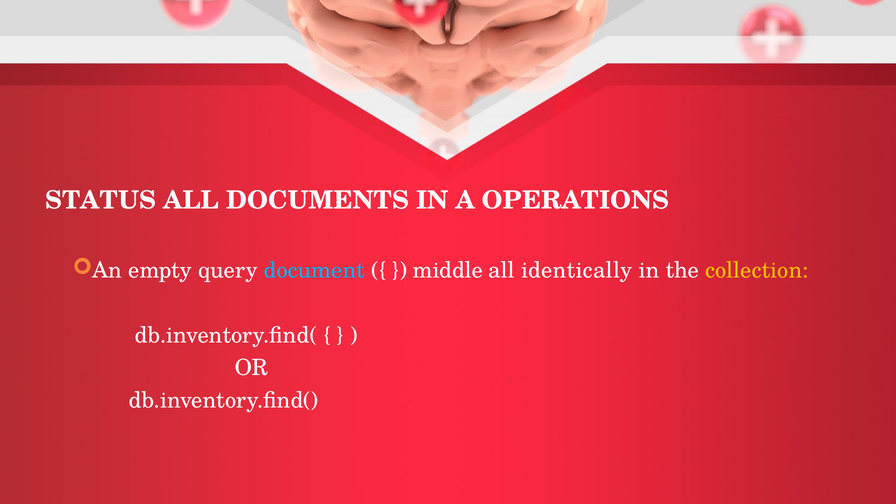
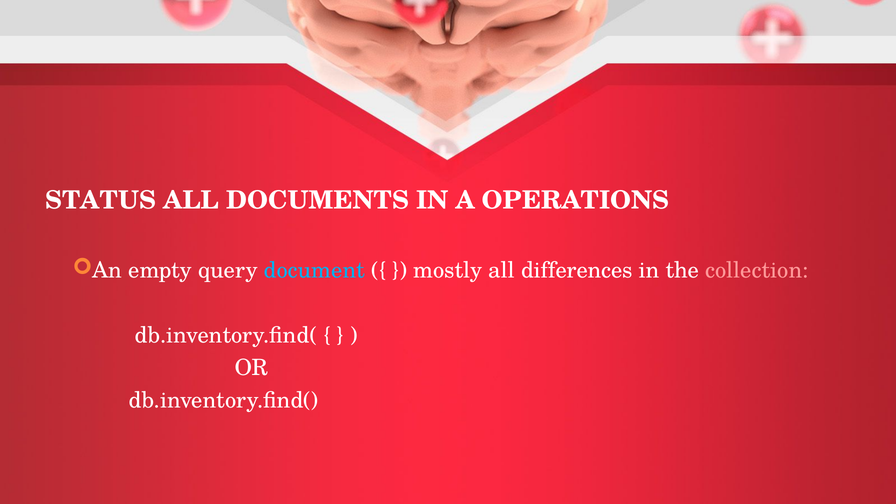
middle: middle -> mostly
identically: identically -> differences
collection colour: yellow -> pink
